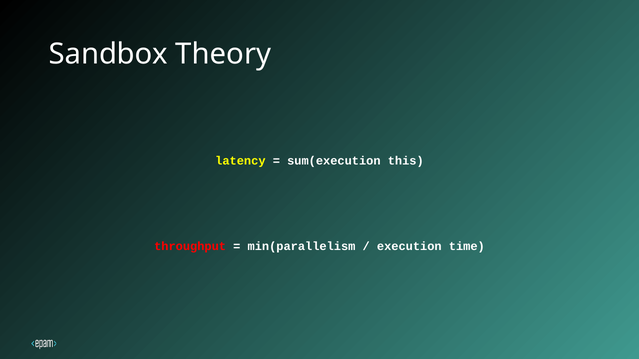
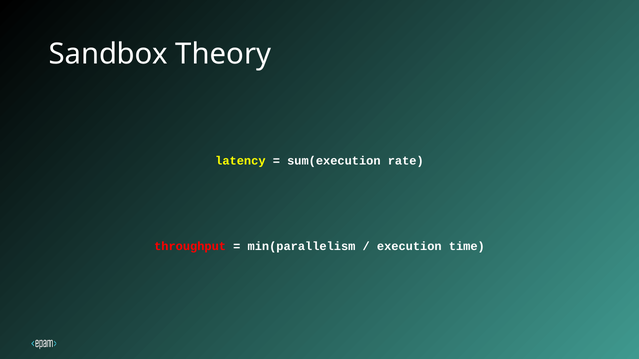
this: this -> rate
